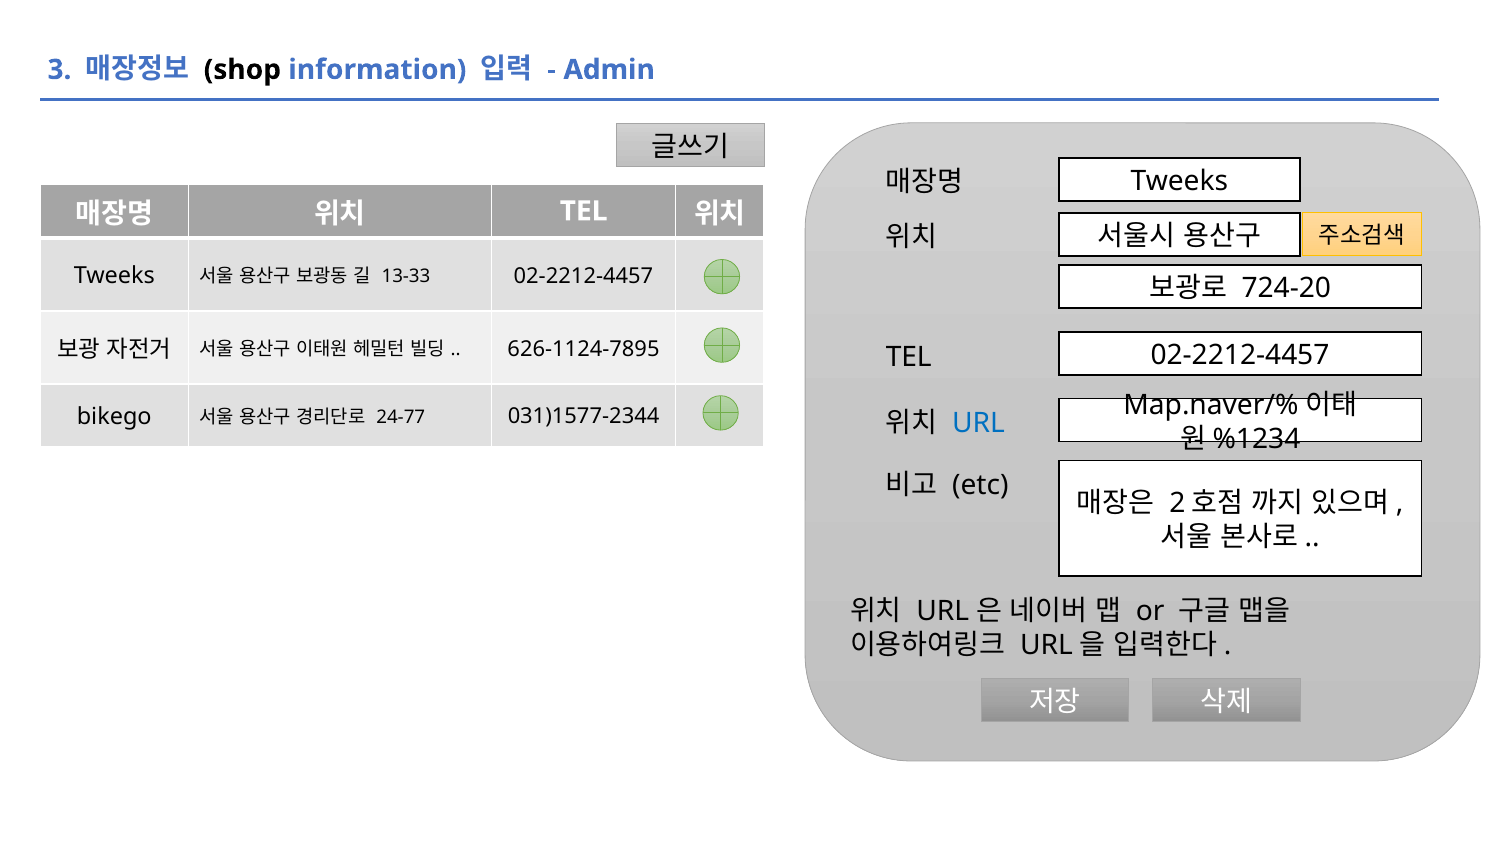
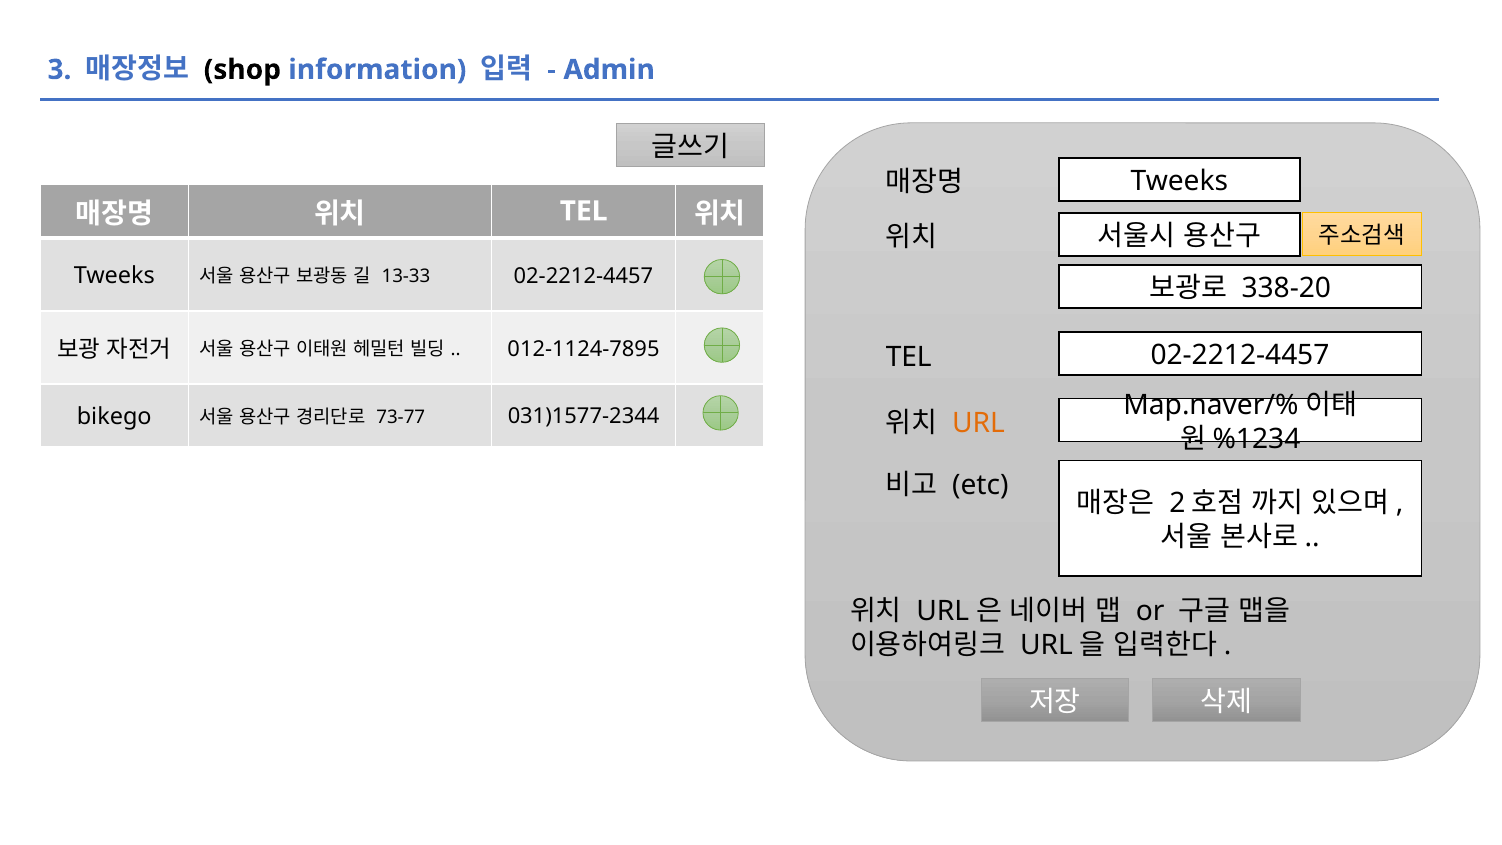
724-20: 724-20 -> 338-20
626-1124-7895: 626-1124-7895 -> 012-1124-7895
24-77: 24-77 -> 73-77
URL colour: blue -> orange
